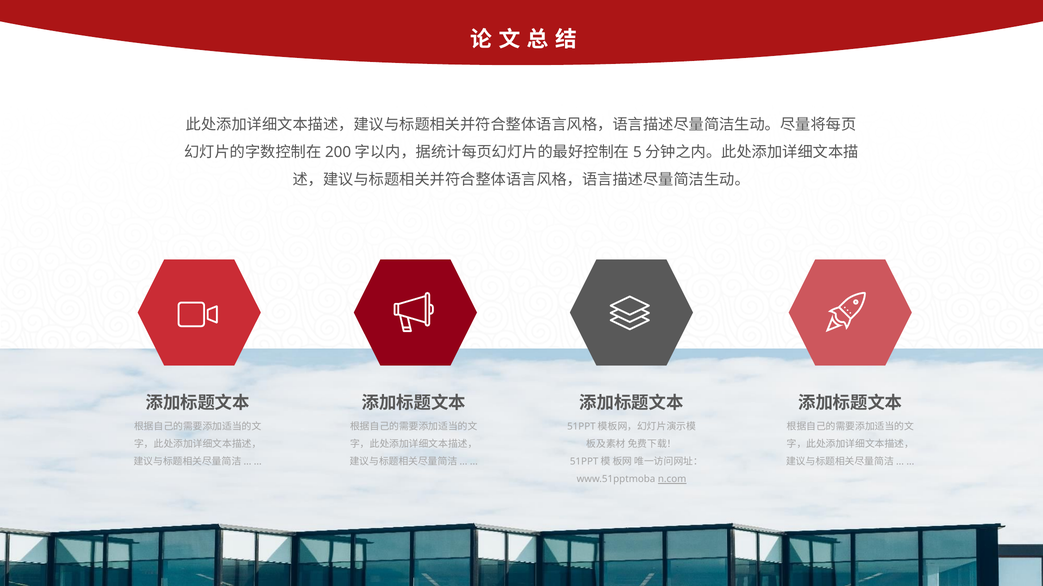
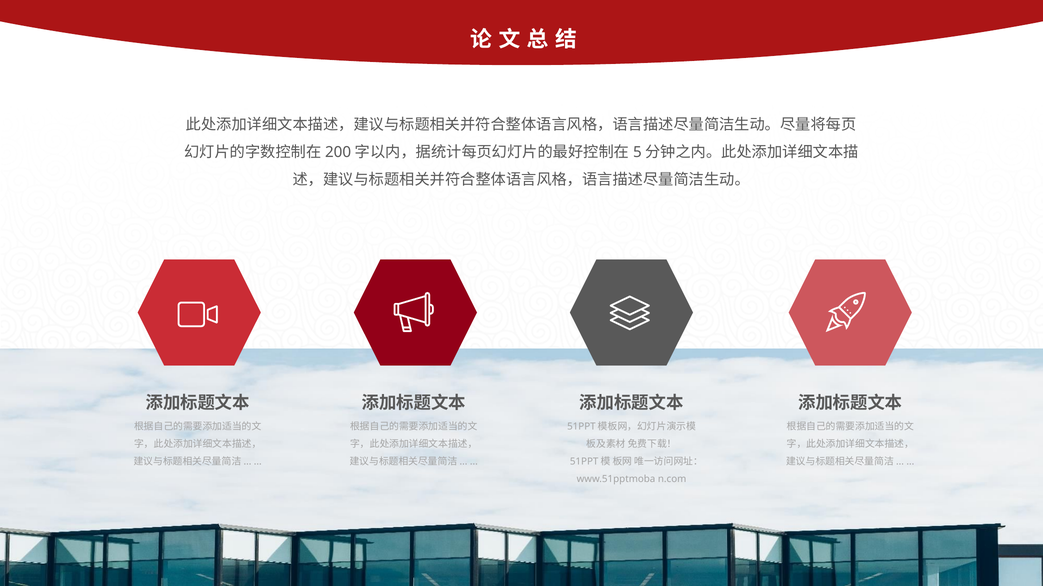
n.com underline: present -> none
